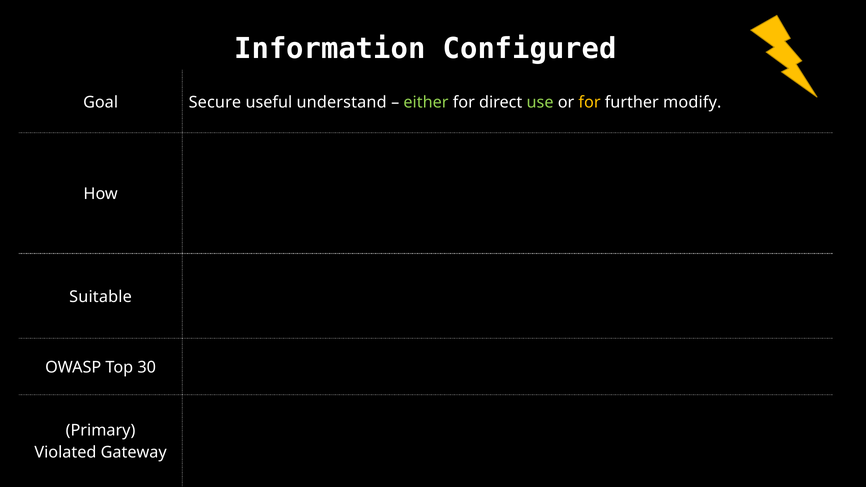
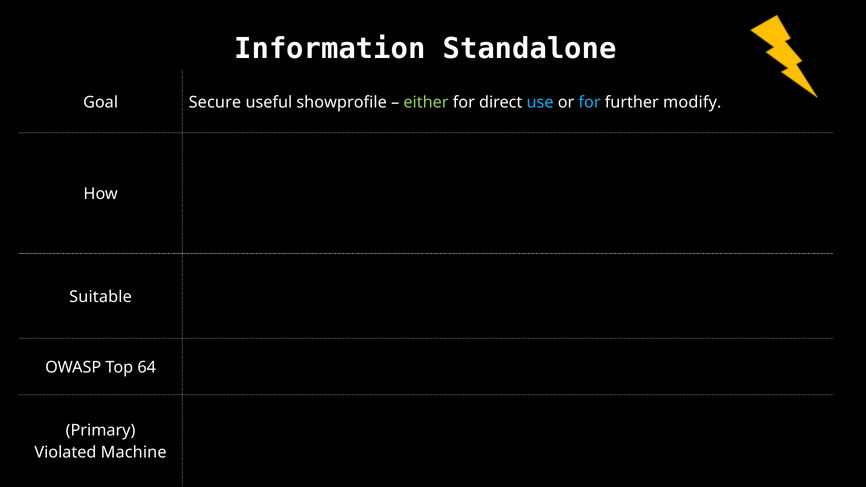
Configured: Configured -> Standalone
understand: understand -> showprofile
use colour: light green -> light blue
for at (590, 102) colour: yellow -> light blue
30: 30 -> 64
Gateway: Gateway -> Machine
